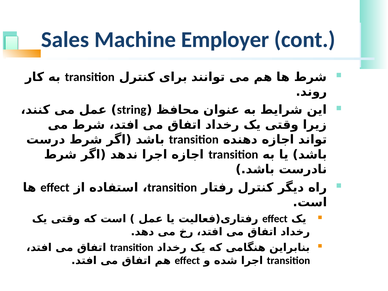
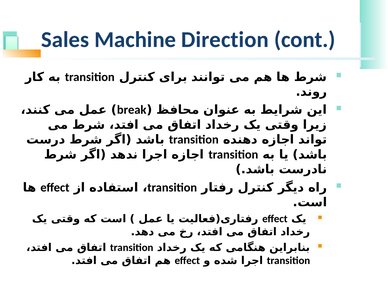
Employer: Employer -> Direction
string: string -> break
